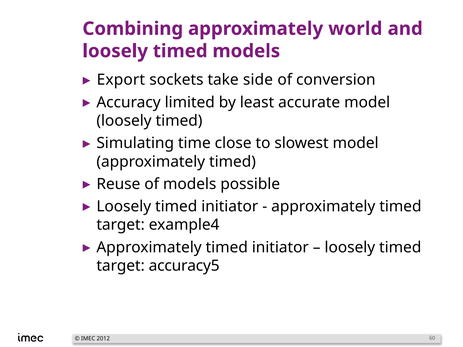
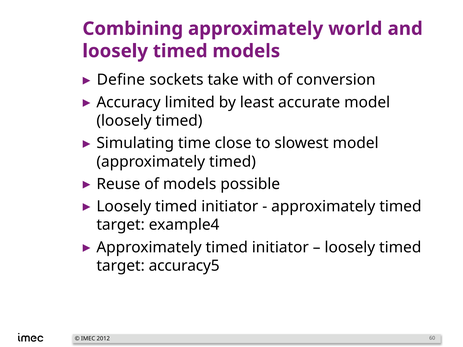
Export: Export -> Define
side: side -> with
